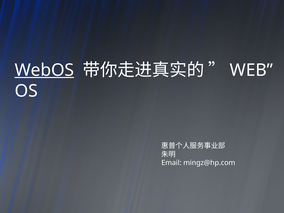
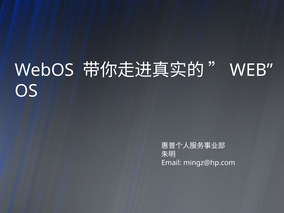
WebOS underline: present -> none
